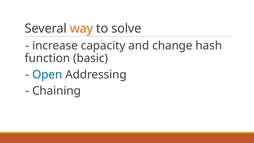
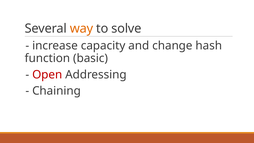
Open colour: blue -> red
